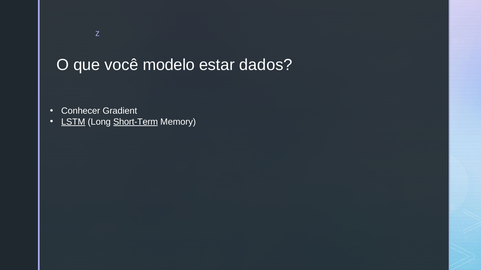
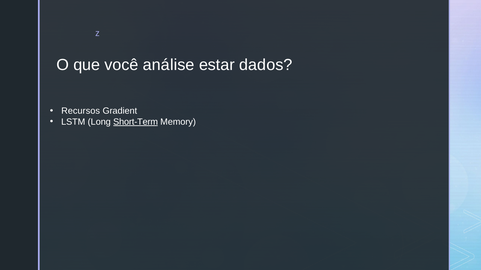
modelo: modelo -> análise
Conhecer: Conhecer -> Recursos
LSTM underline: present -> none
